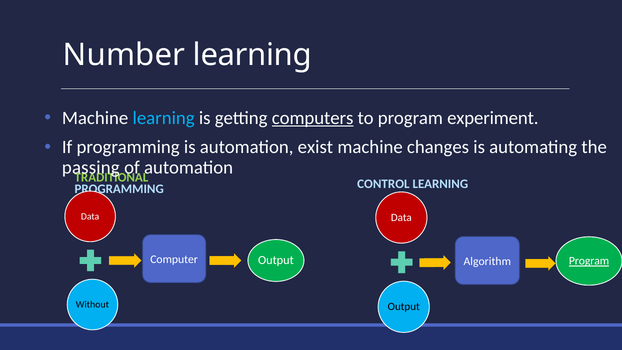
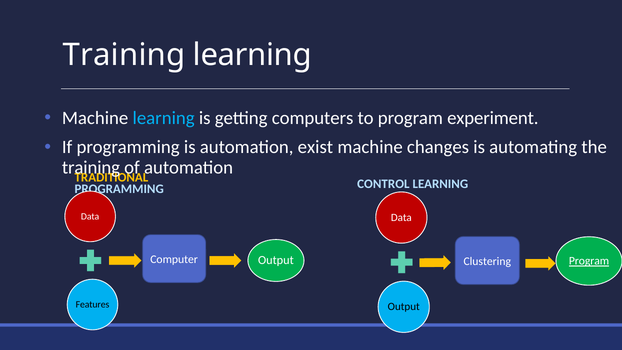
Number at (124, 55): Number -> Training
computers underline: present -> none
passing at (91, 167): passing -> training
TRADITIONAL colour: light green -> yellow
Algorithm: Algorithm -> Clustering
Without: Without -> Features
